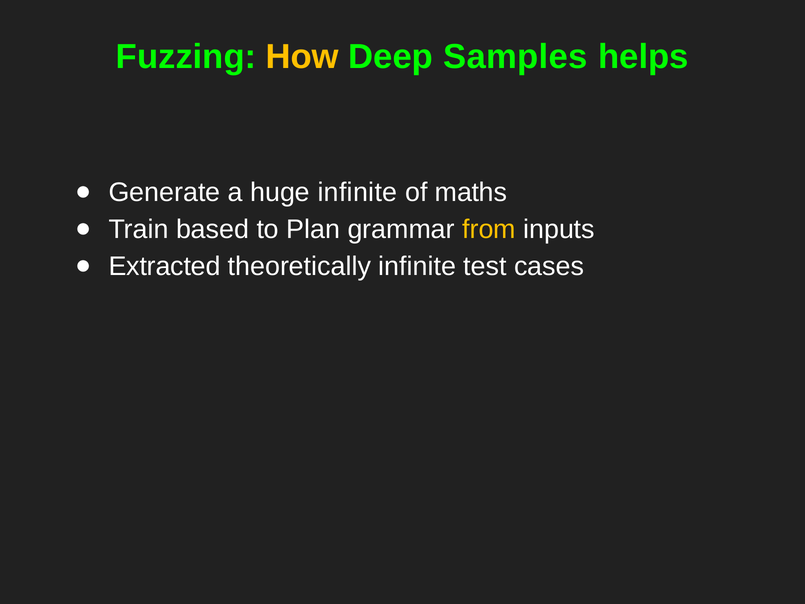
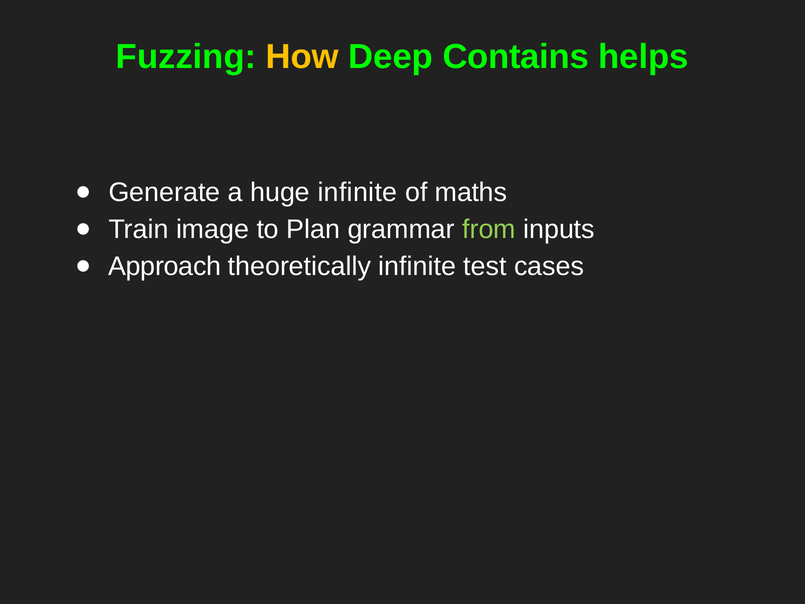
Samples: Samples -> Contains
based: based -> image
from colour: yellow -> light green
Extracted: Extracted -> Approach
